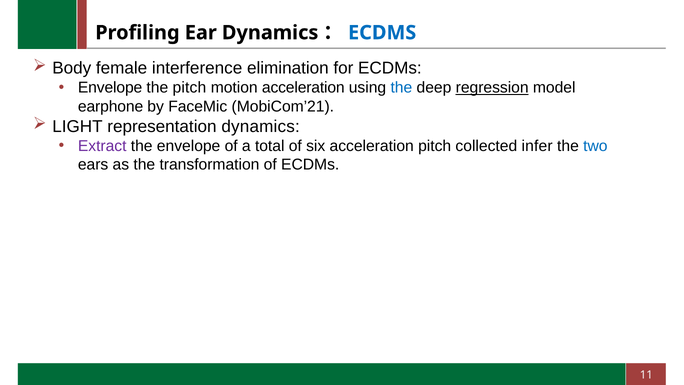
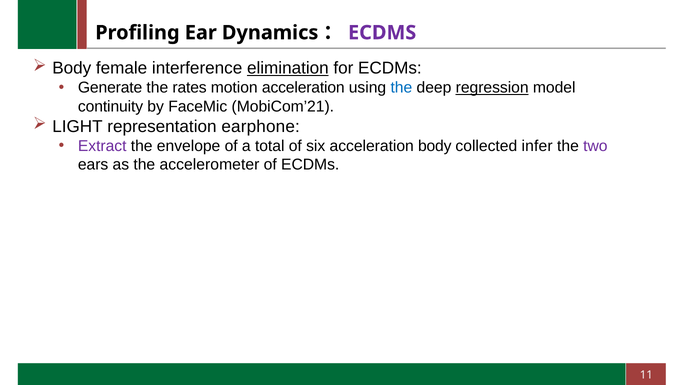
ECDMS at (382, 33) colour: blue -> purple
elimination underline: none -> present
Envelope at (110, 88): Envelope -> Generate
the pitch: pitch -> rates
earphone: earphone -> continuity
representation dynamics: dynamics -> earphone
acceleration pitch: pitch -> body
two colour: blue -> purple
transformation: transformation -> accelerometer
